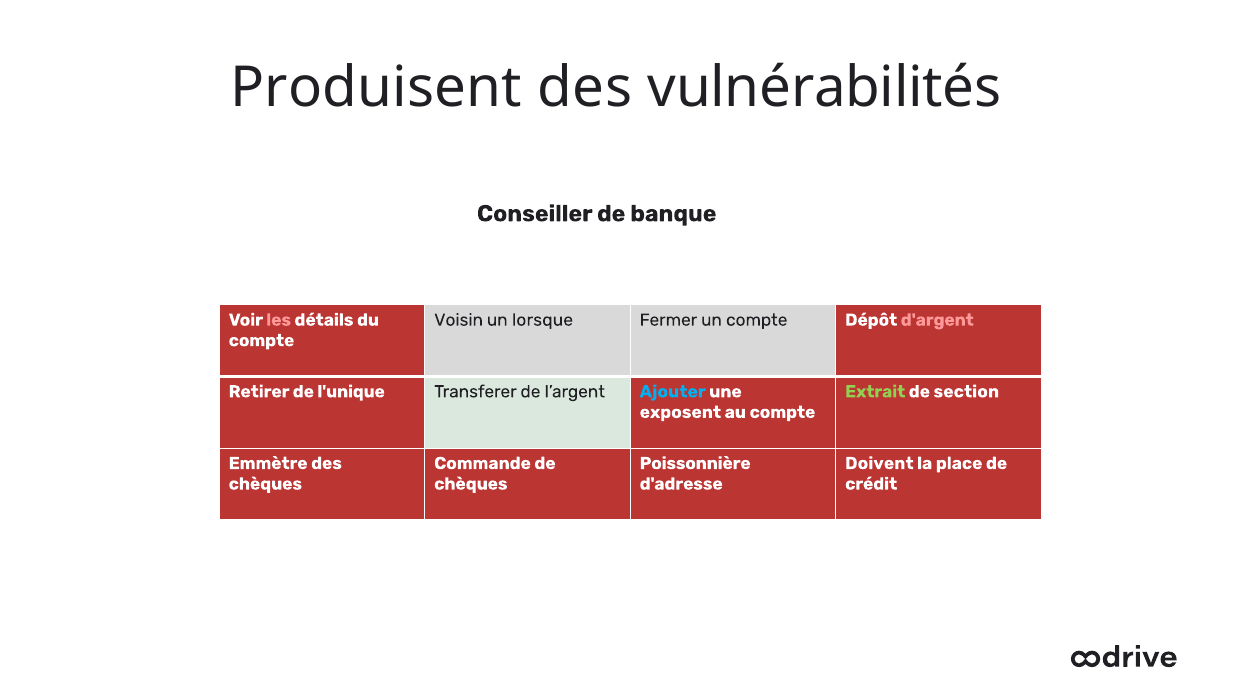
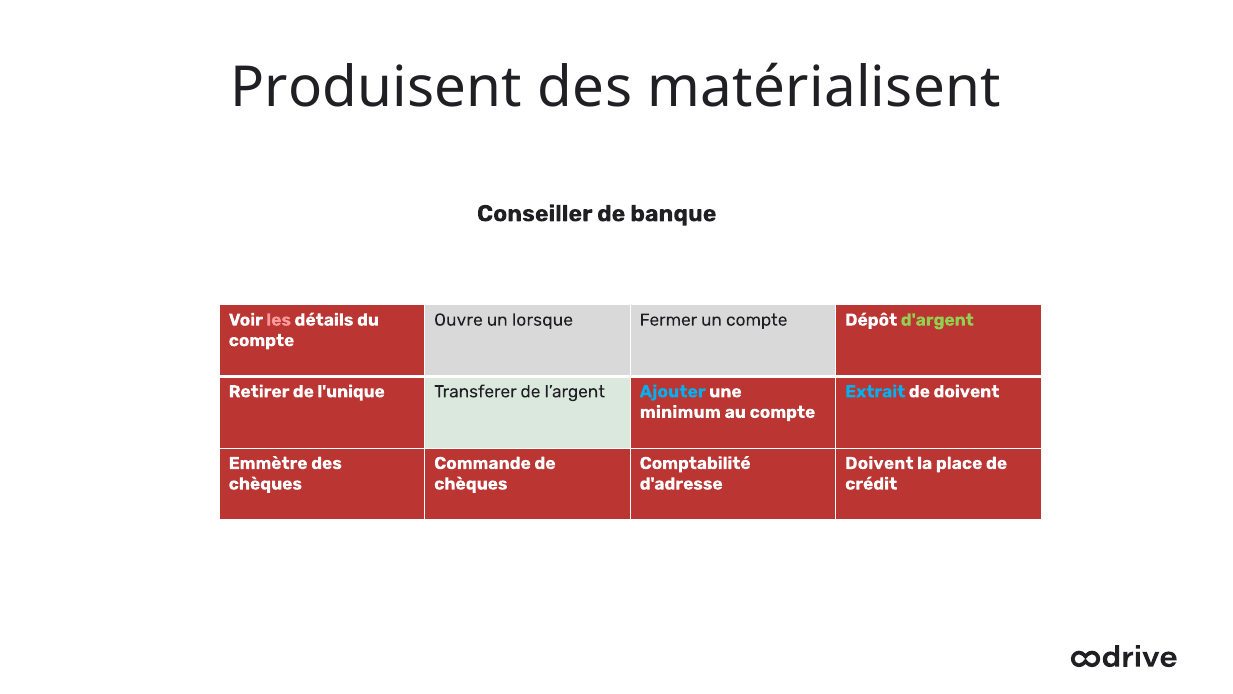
vulnérabilités: vulnérabilités -> matérialisent
Voisin: Voisin -> Ouvre
d'argent colour: pink -> light green
Extrait colour: light green -> light blue
de section: section -> doivent
exposent: exposent -> minimum
Poissonnière: Poissonnière -> Comptabilité
